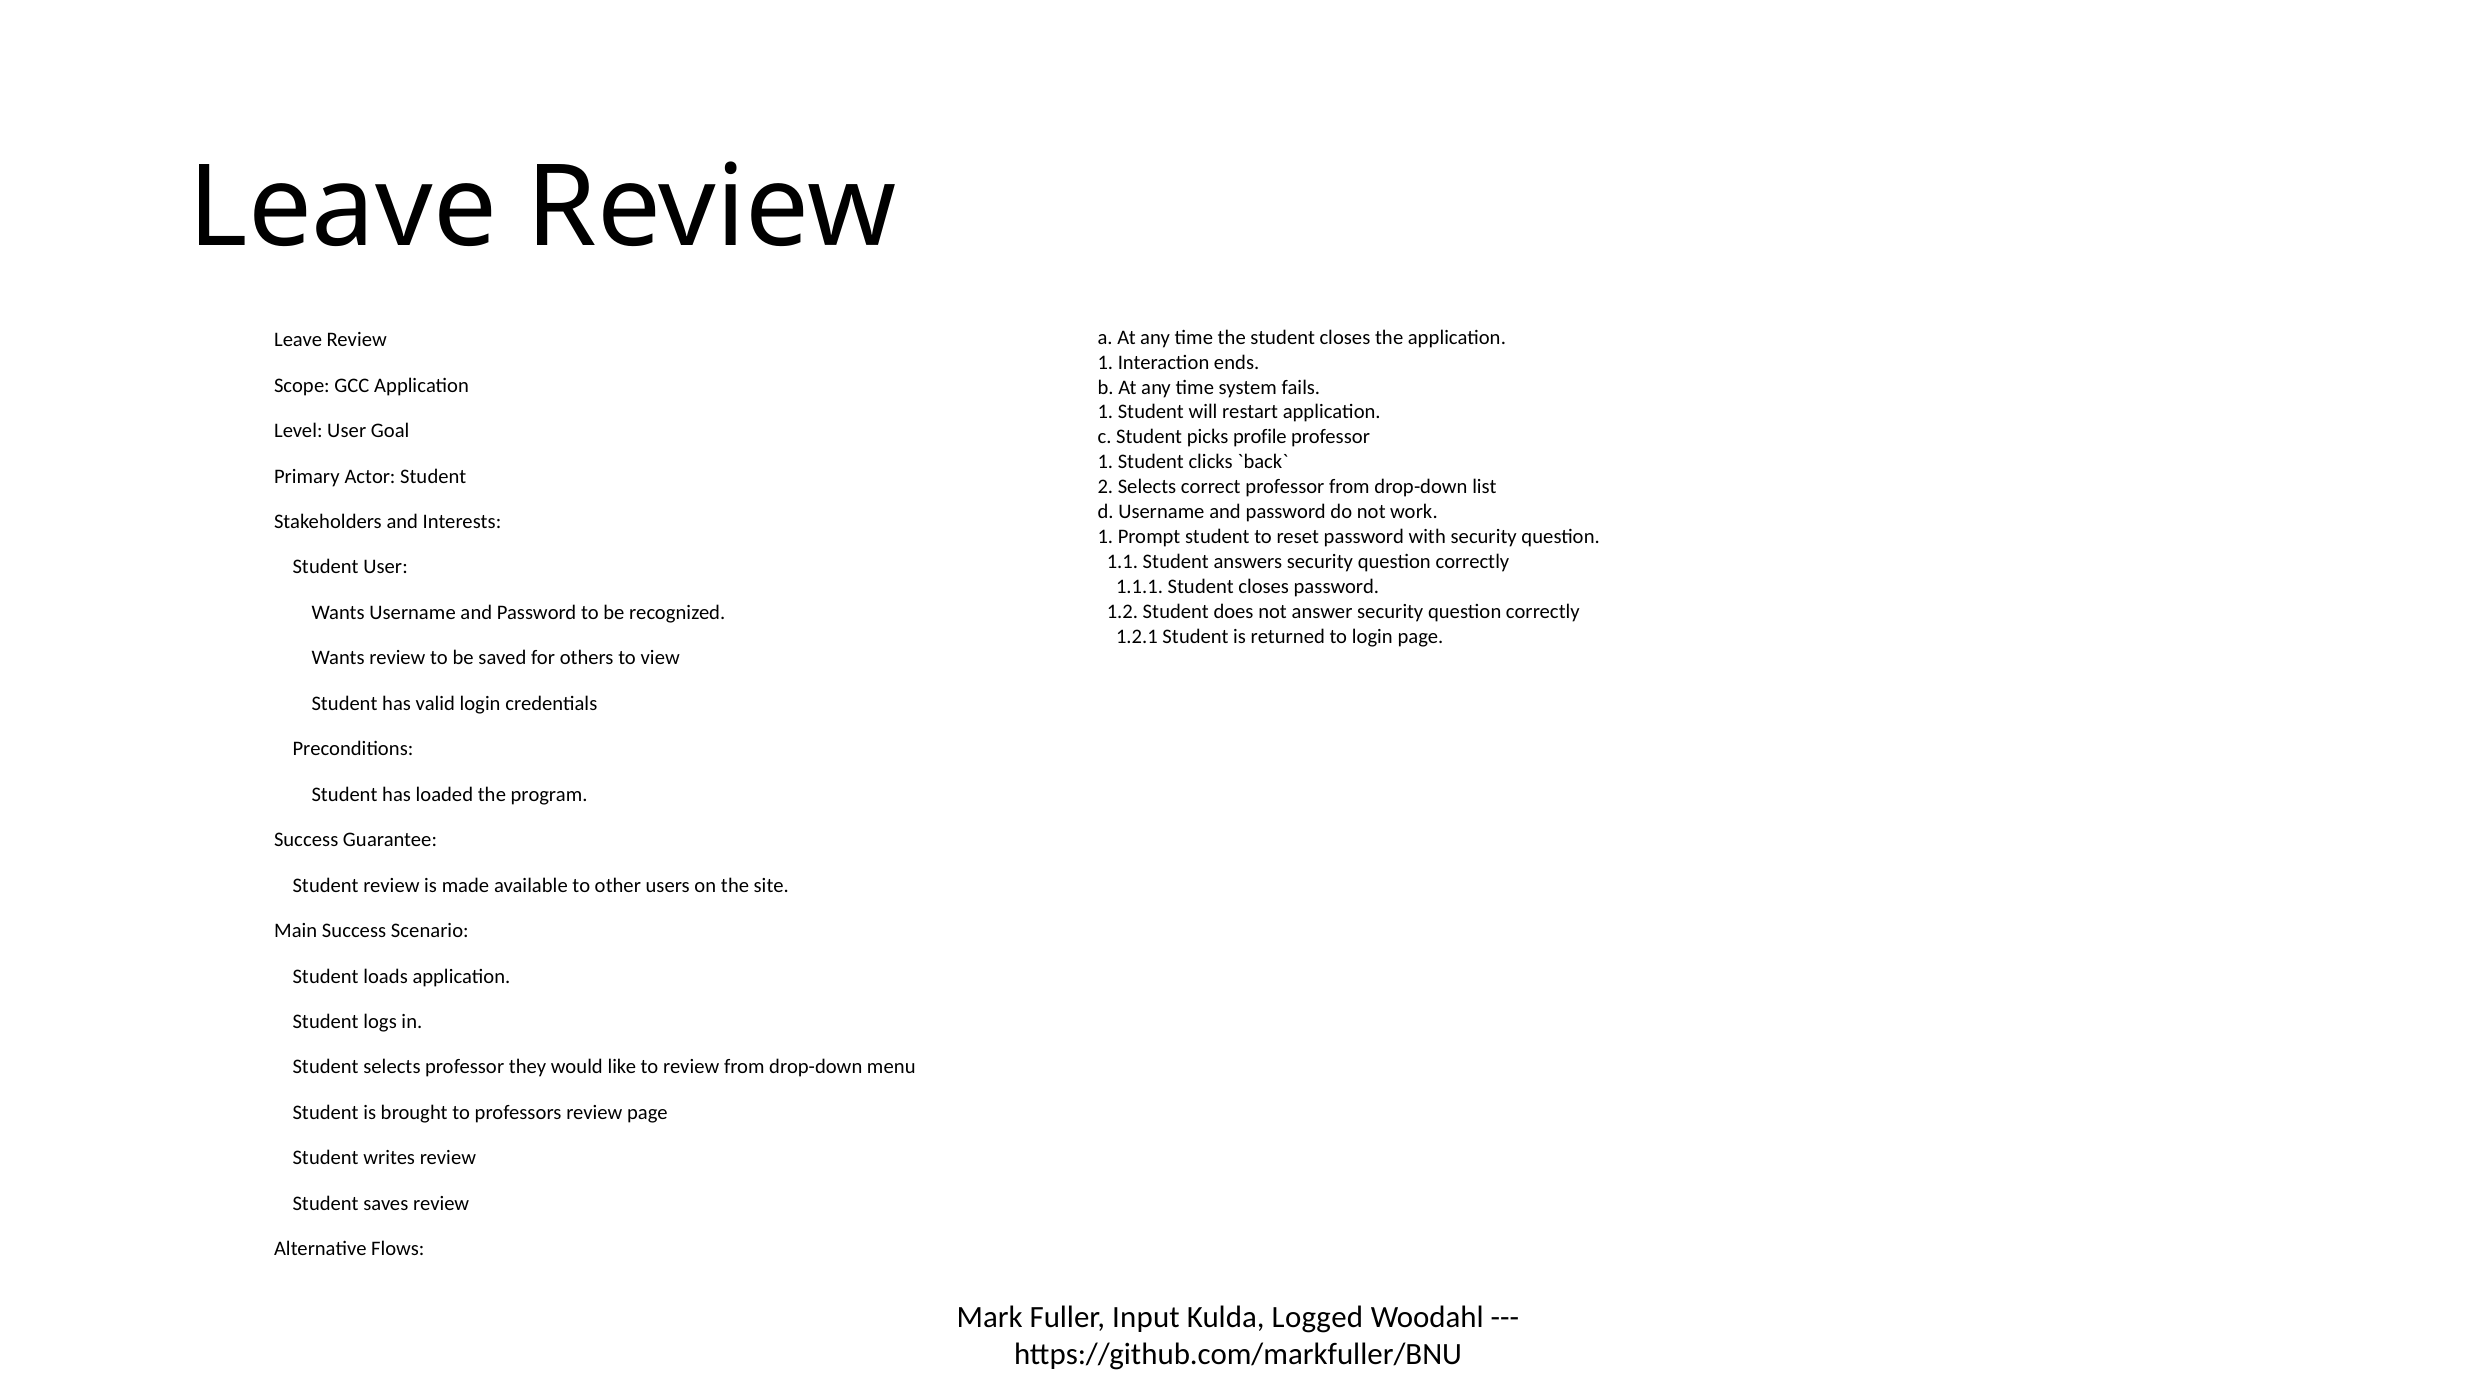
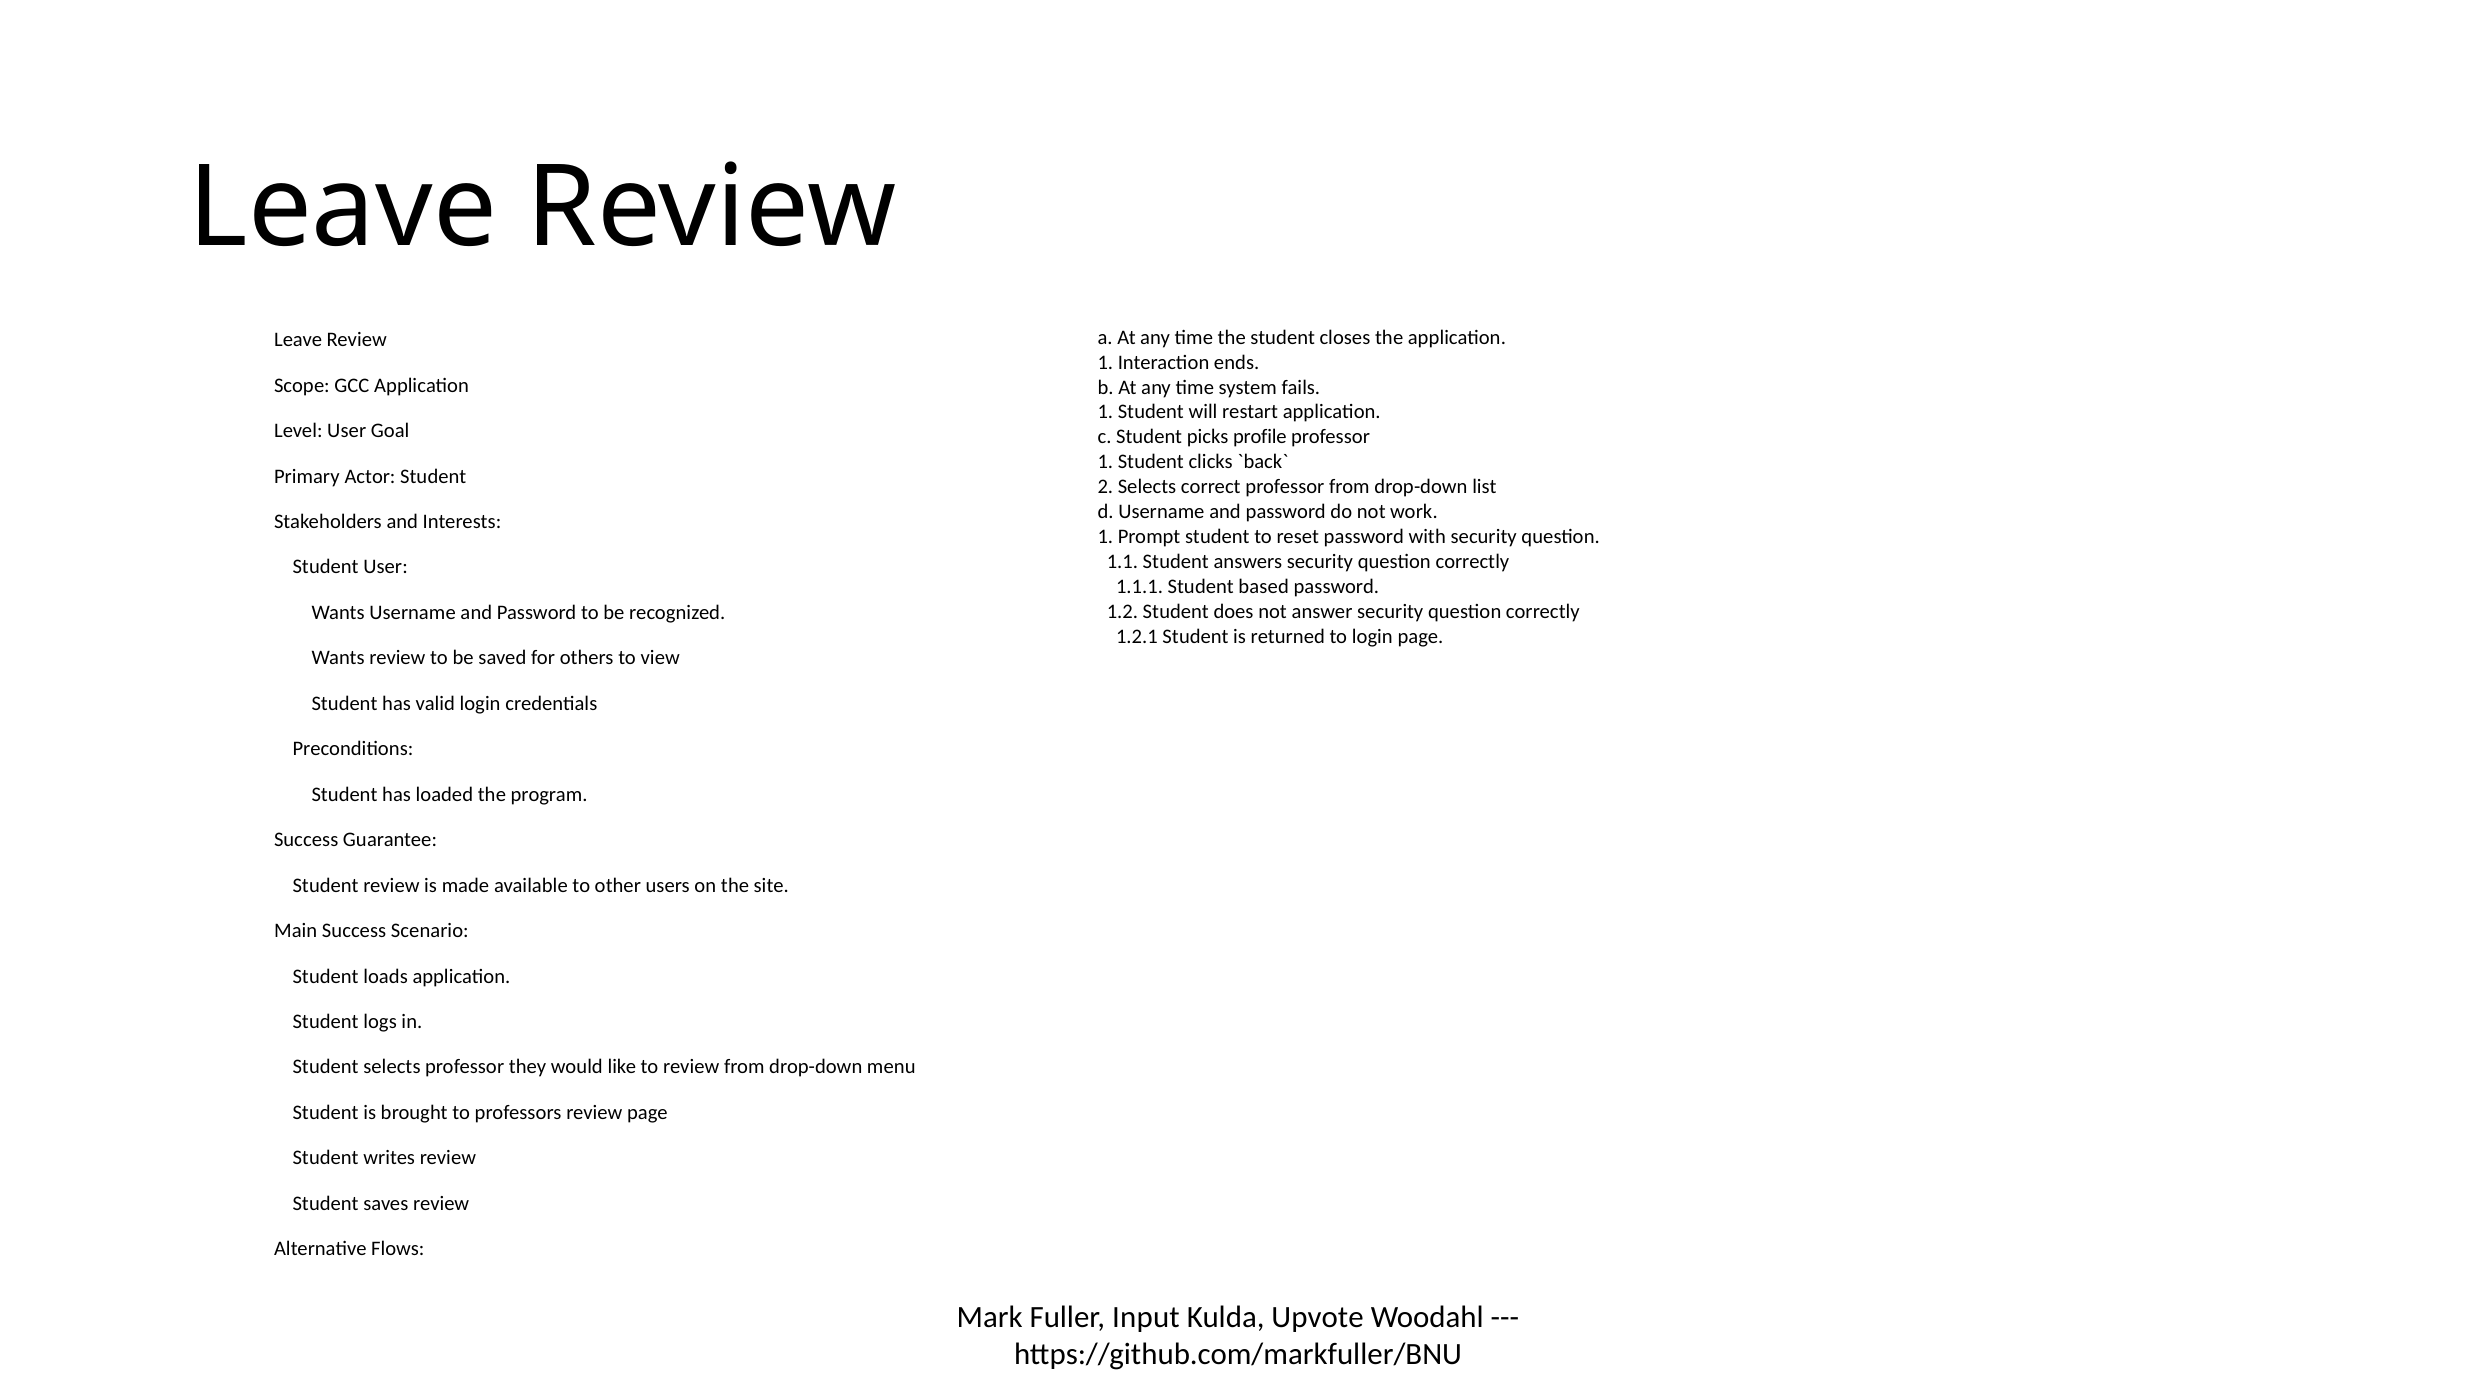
1.1.1 Student closes: closes -> based
Logged: Logged -> Upvote
